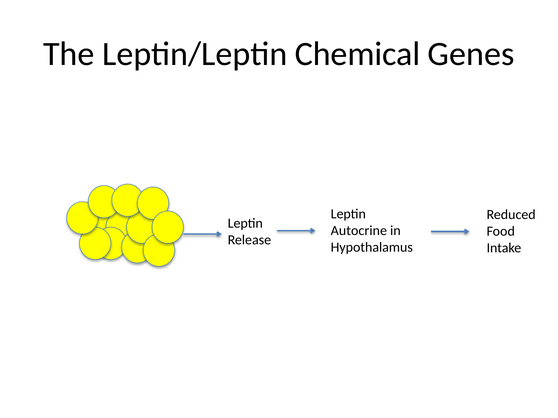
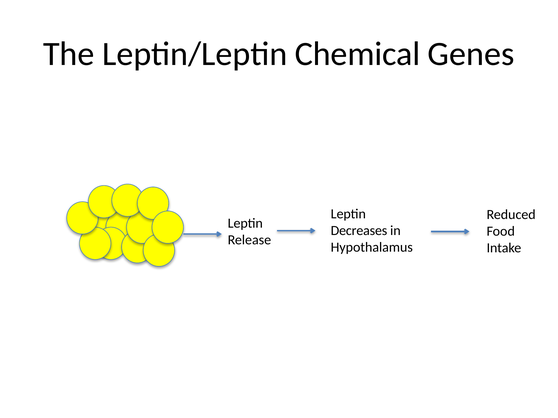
Autocrine: Autocrine -> Decreases
